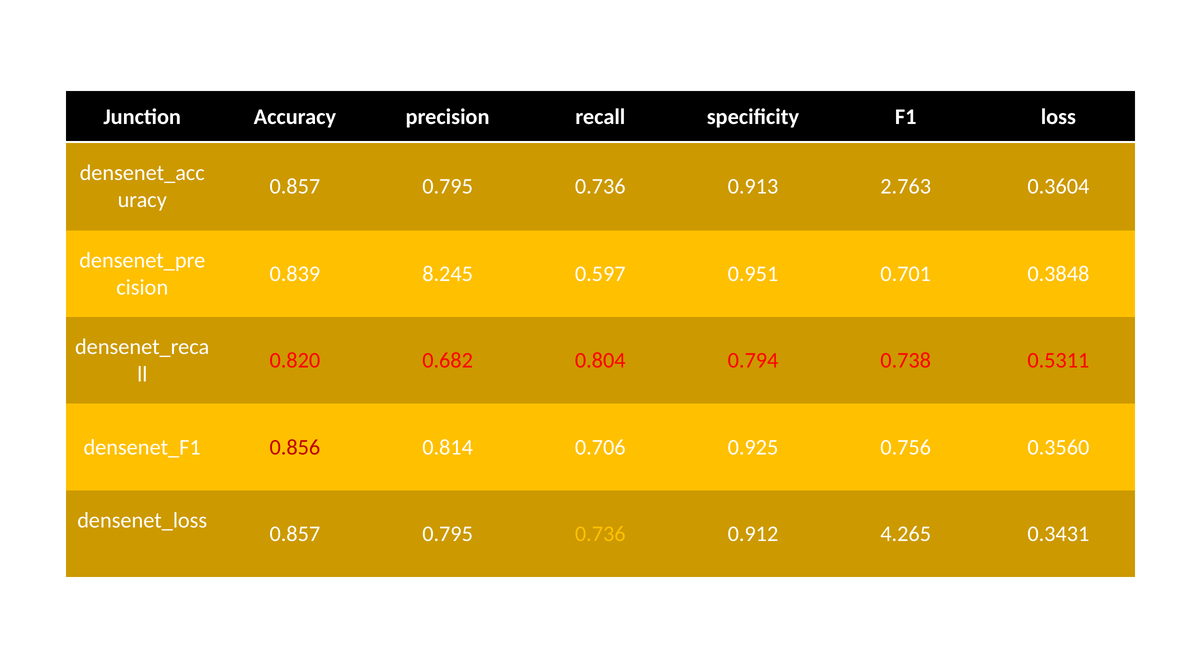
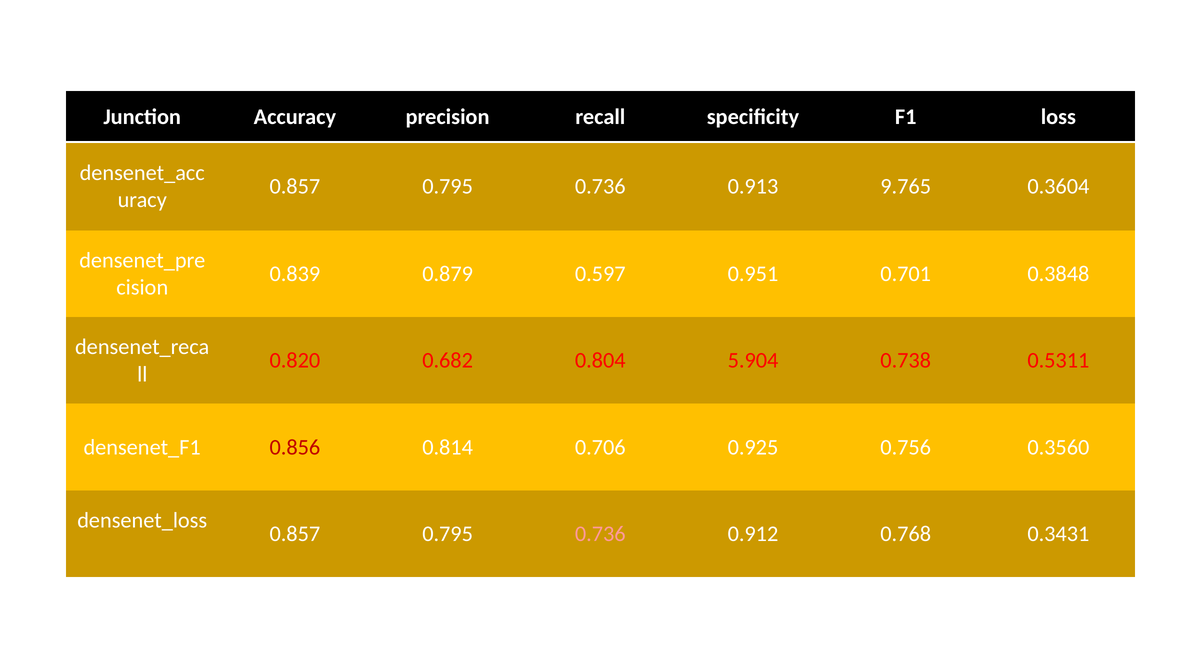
2.763: 2.763 -> 9.765
8.245: 8.245 -> 0.879
0.794: 0.794 -> 5.904
0.736 at (600, 534) colour: yellow -> pink
4.265: 4.265 -> 0.768
